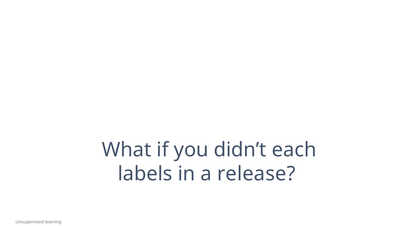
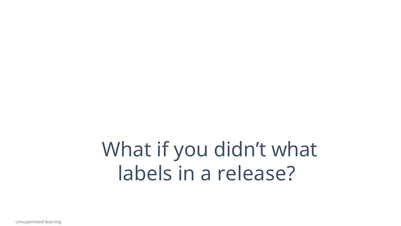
didn’t each: each -> what
